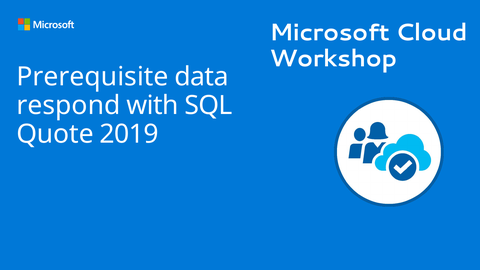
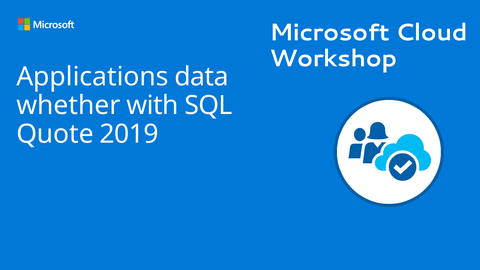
Prerequisite: Prerequisite -> Applications
respond: respond -> whether
